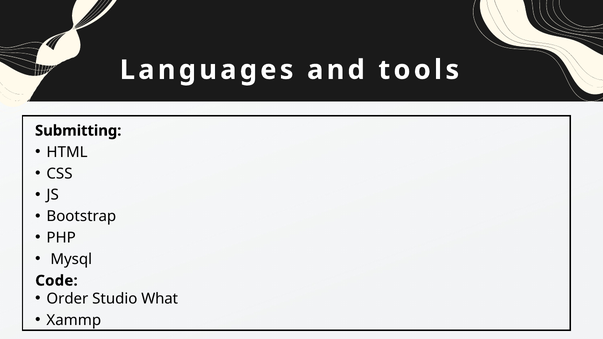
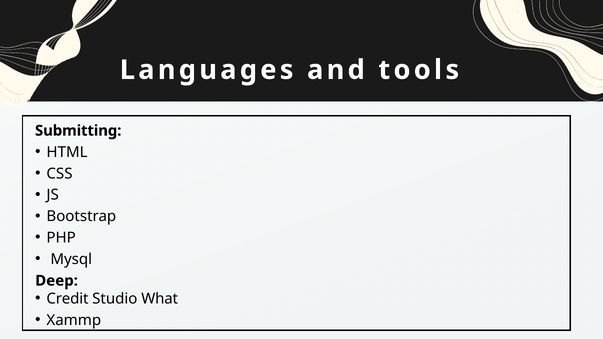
Code: Code -> Deep
Order: Order -> Credit
